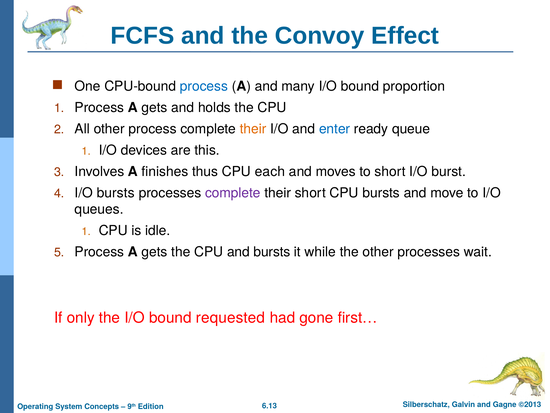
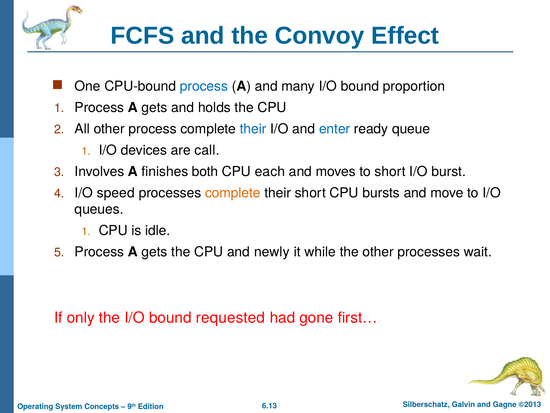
their at (253, 129) colour: orange -> blue
this: this -> call
thus: thus -> both
I/O bursts: bursts -> speed
complete at (233, 193) colour: purple -> orange
and bursts: bursts -> newly
